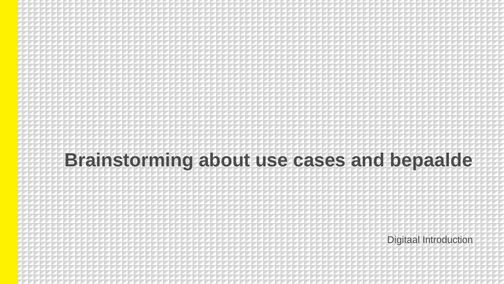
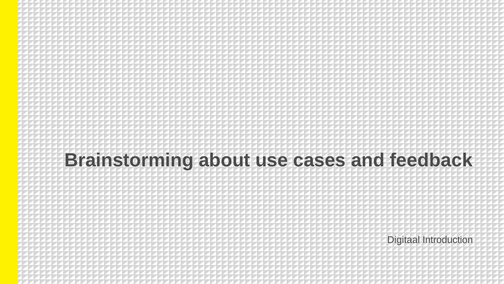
bepaalde: bepaalde -> feedback
